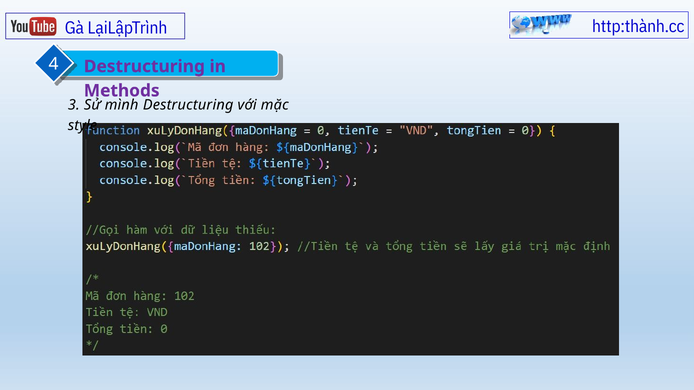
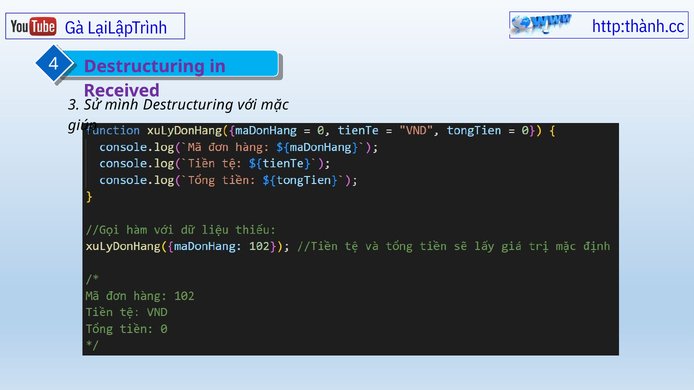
Methods: Methods -> Received
style: style -> giúp
